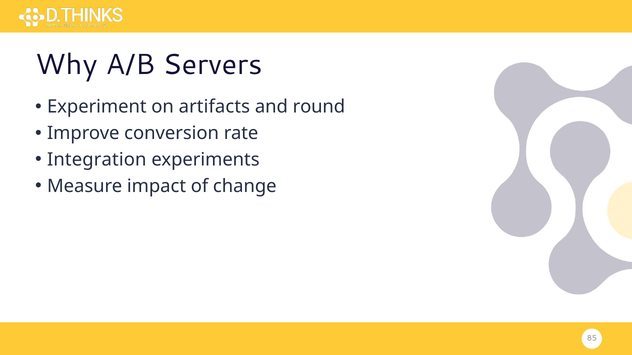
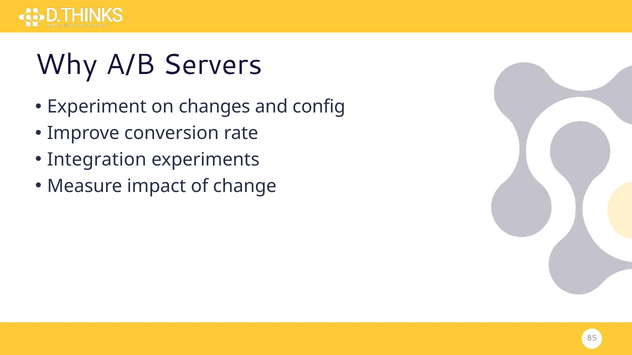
artifacts: artifacts -> changes
round: round -> config
